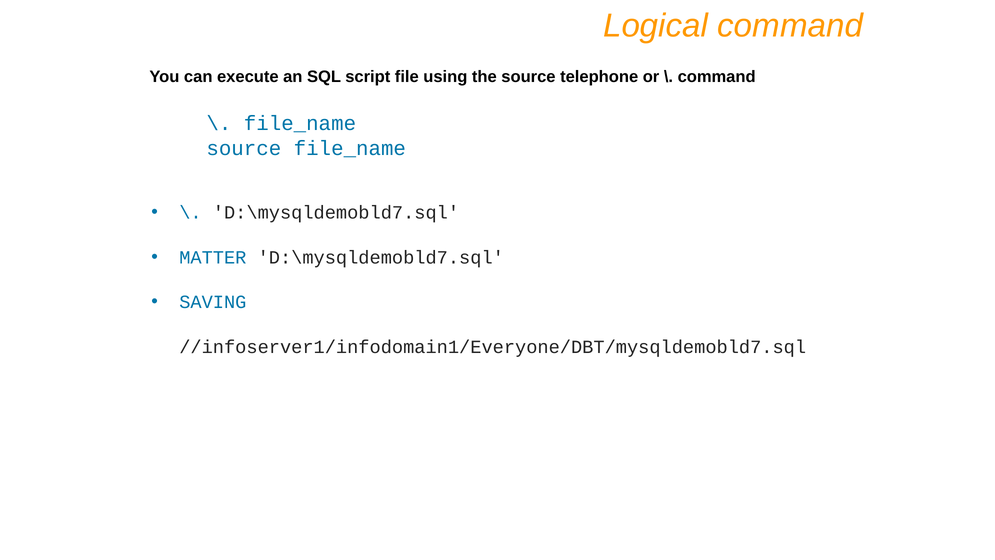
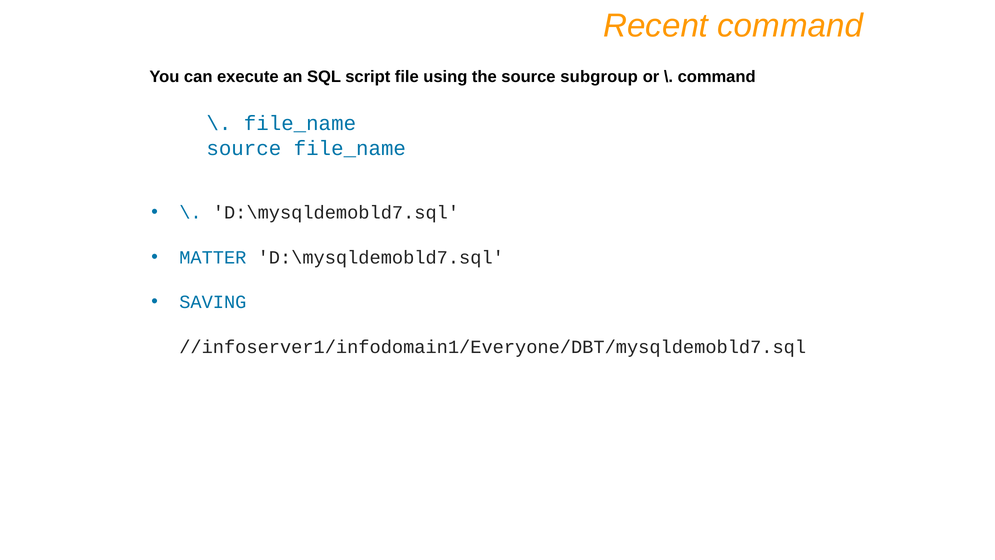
Logical: Logical -> Recent
telephone: telephone -> subgroup
